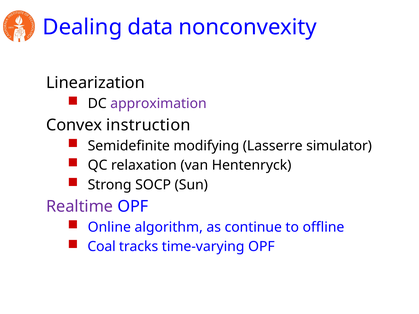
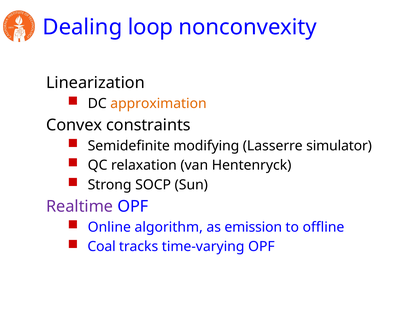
data: data -> loop
approximation colour: purple -> orange
instruction: instruction -> constraints
continue: continue -> emission
